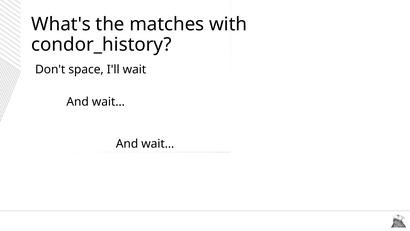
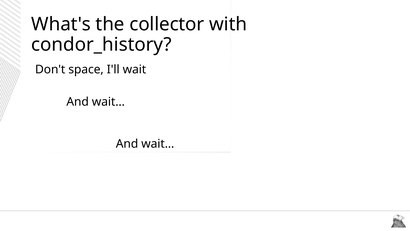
matches: matches -> collector
